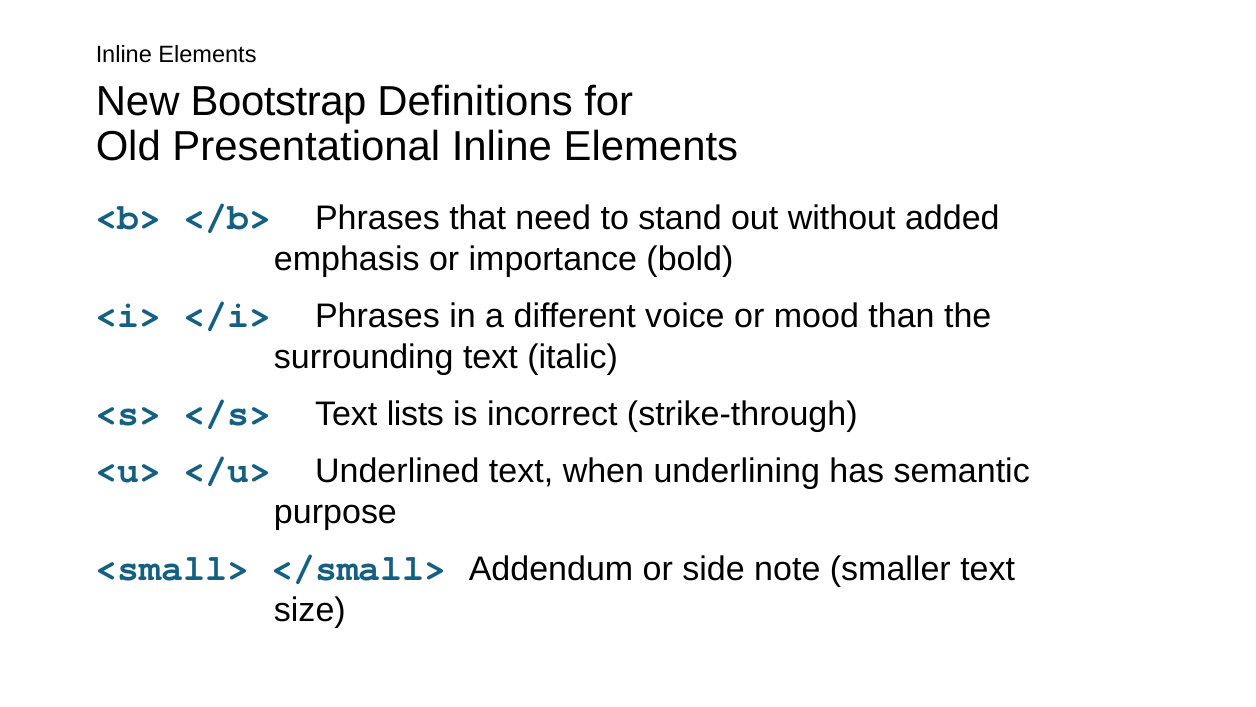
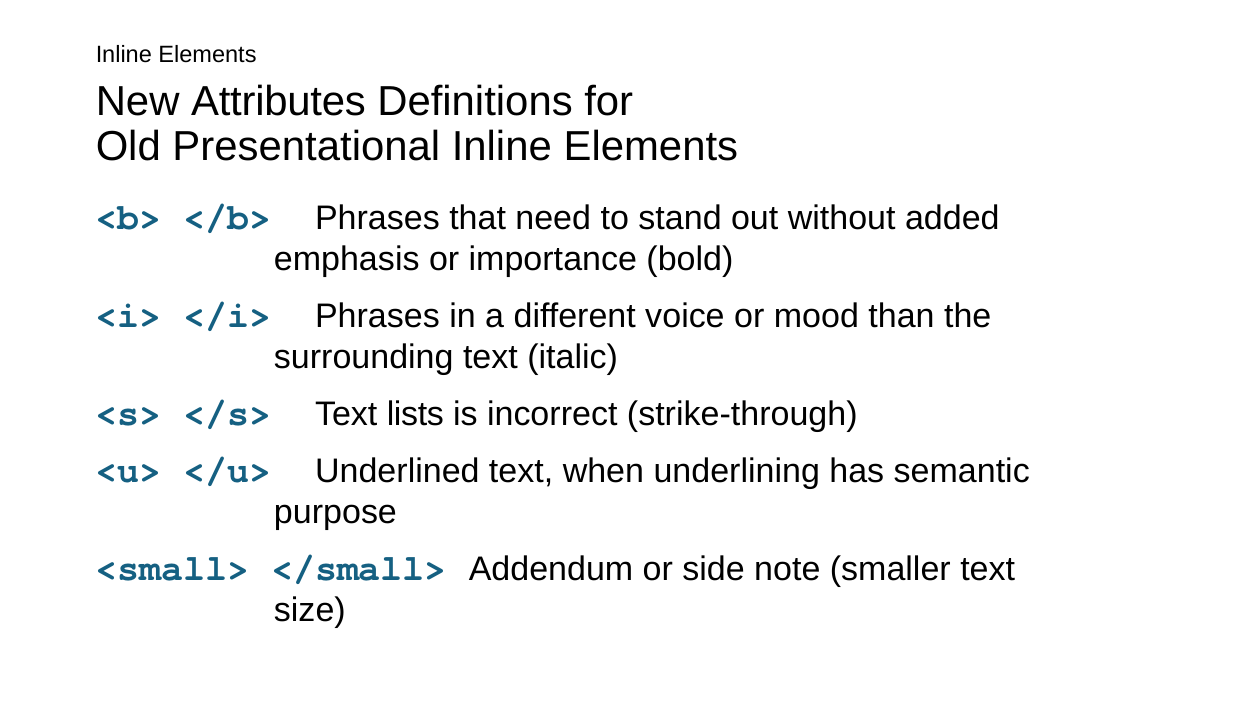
Bootstrap: Bootstrap -> Attributes
